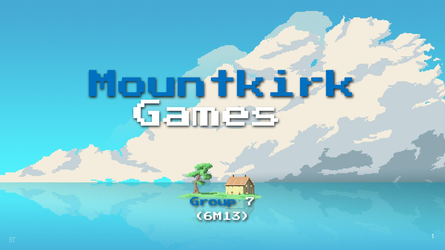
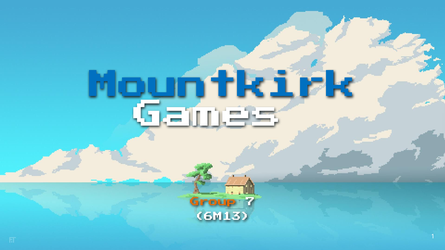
Group colour: blue -> orange
